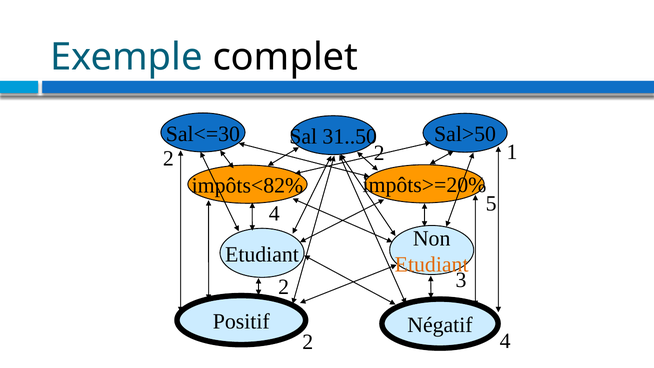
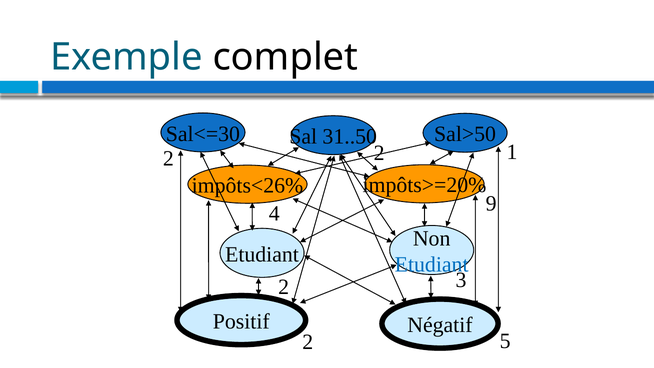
impôts<82%: impôts<82% -> impôts<26%
5: 5 -> 9
Etudiant at (432, 265) colour: orange -> blue
2 4: 4 -> 5
